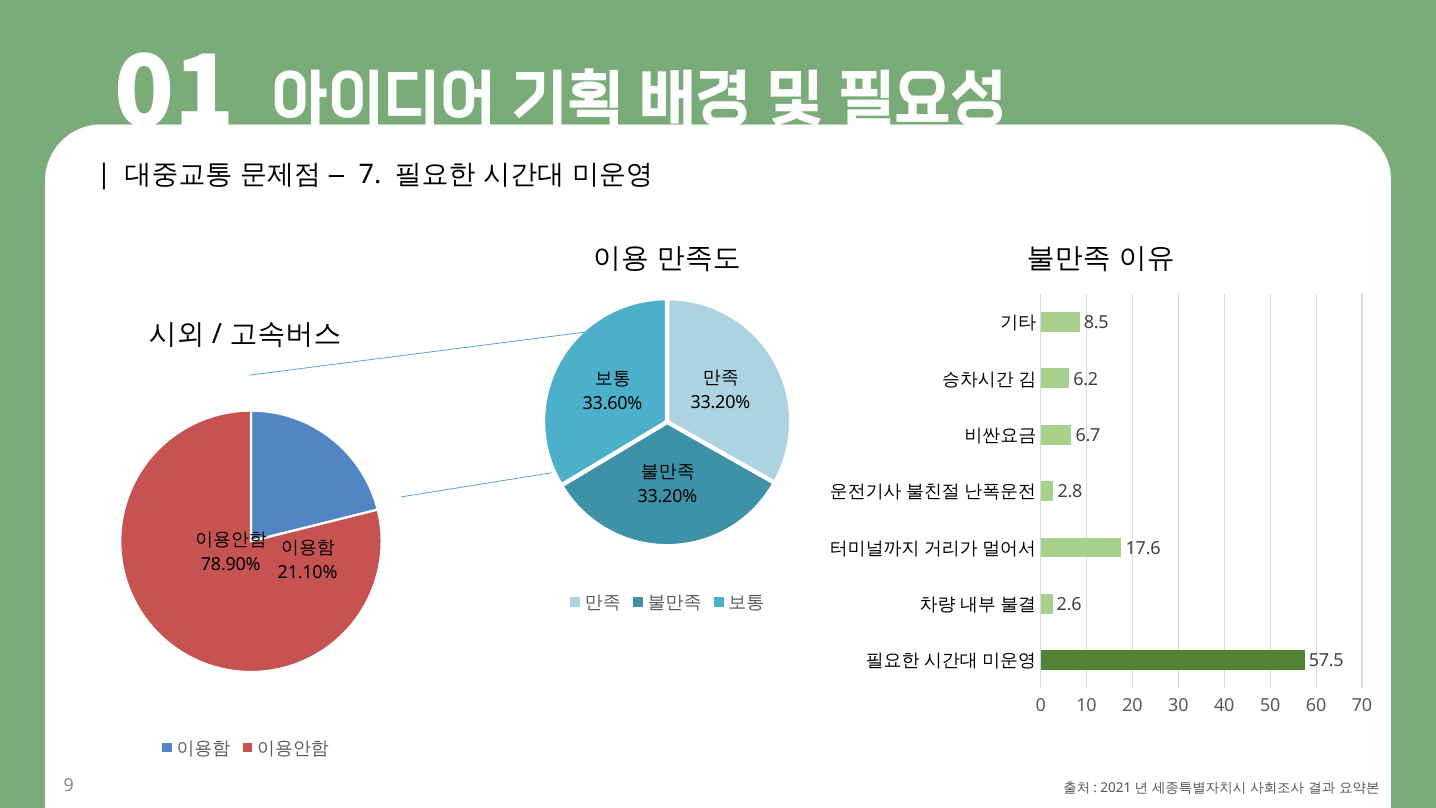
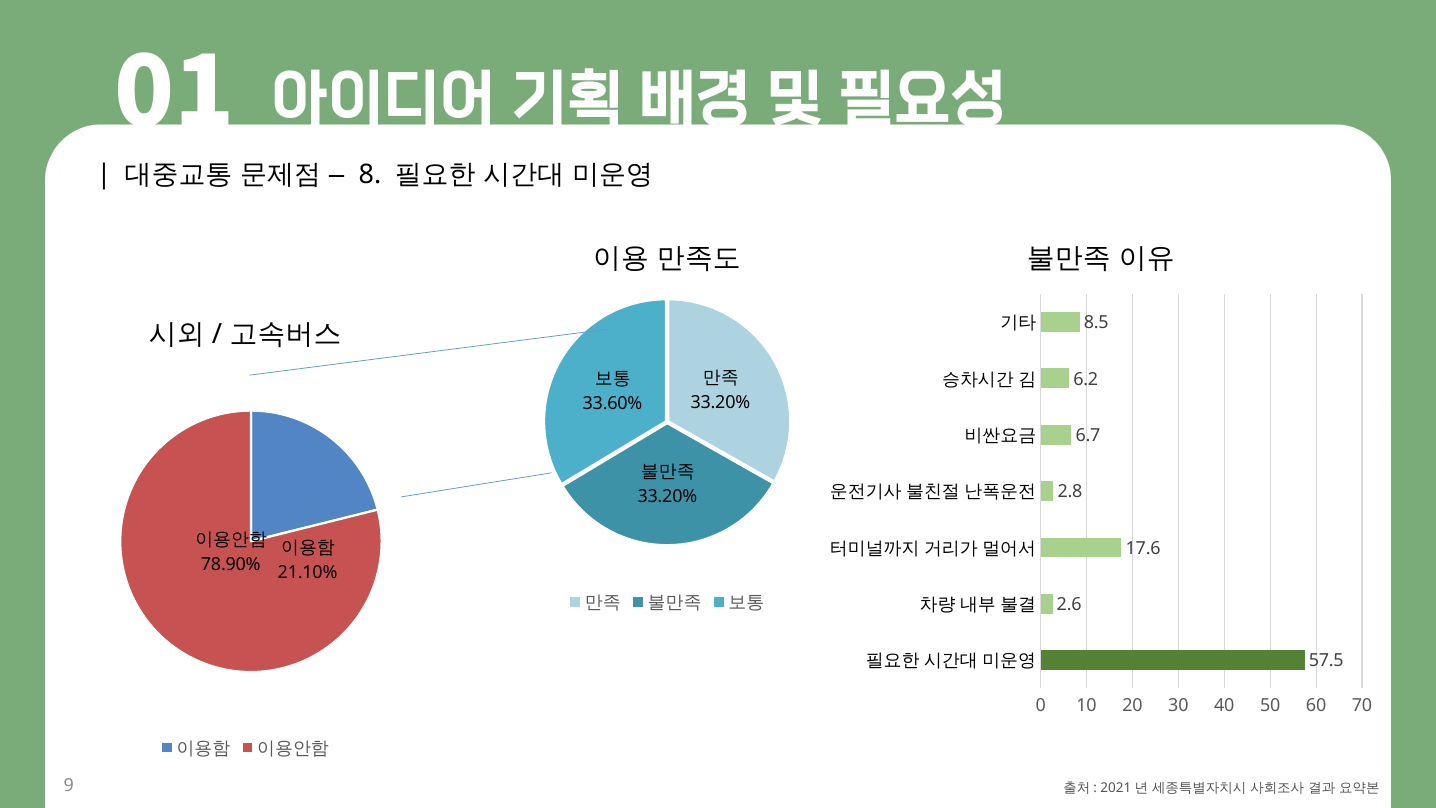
7: 7 -> 8
